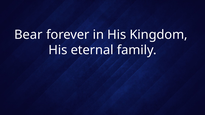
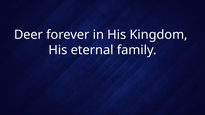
Bear: Bear -> Deer
